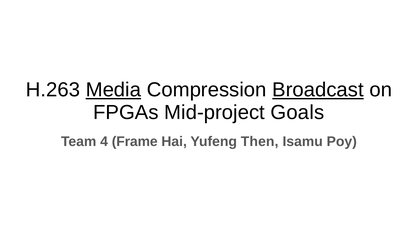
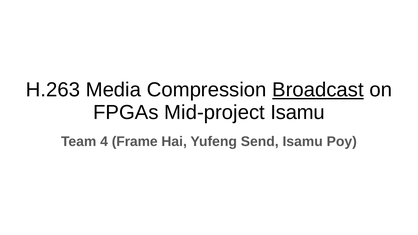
Media underline: present -> none
Mid-project Goals: Goals -> Isamu
Then: Then -> Send
